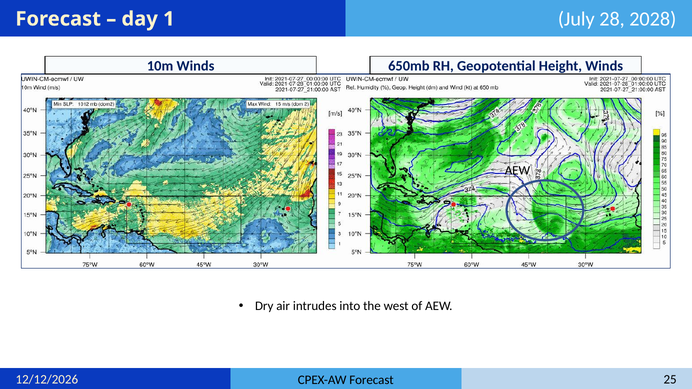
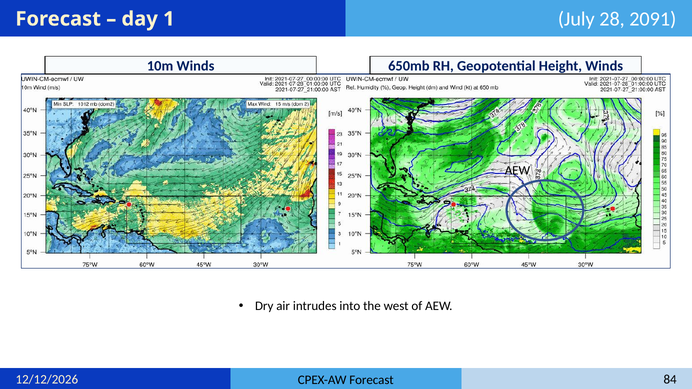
2028: 2028 -> 2091
25: 25 -> 84
